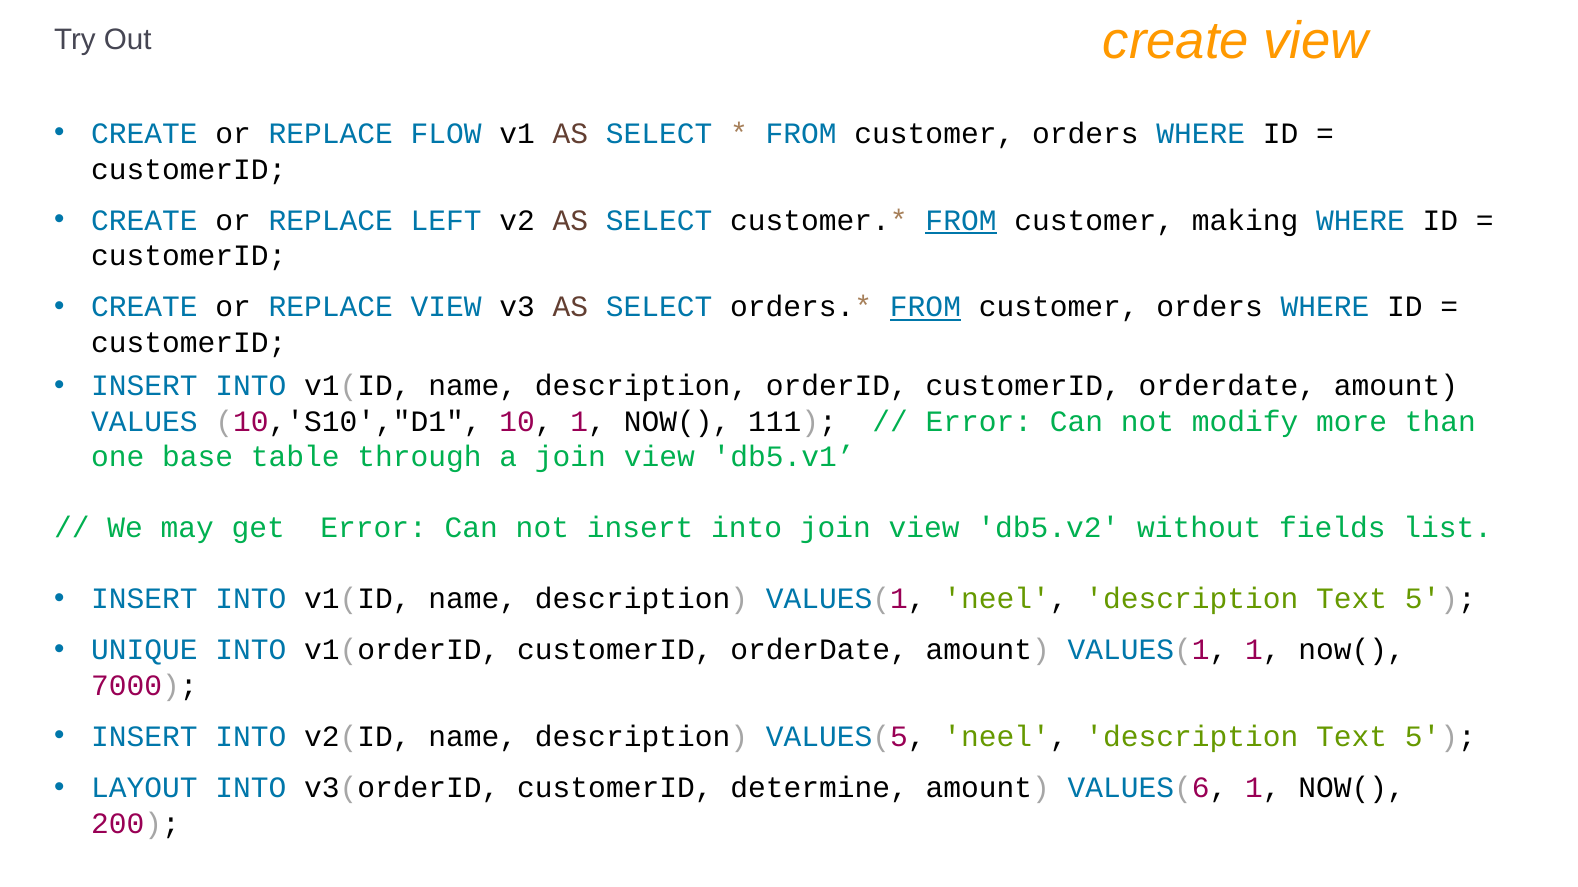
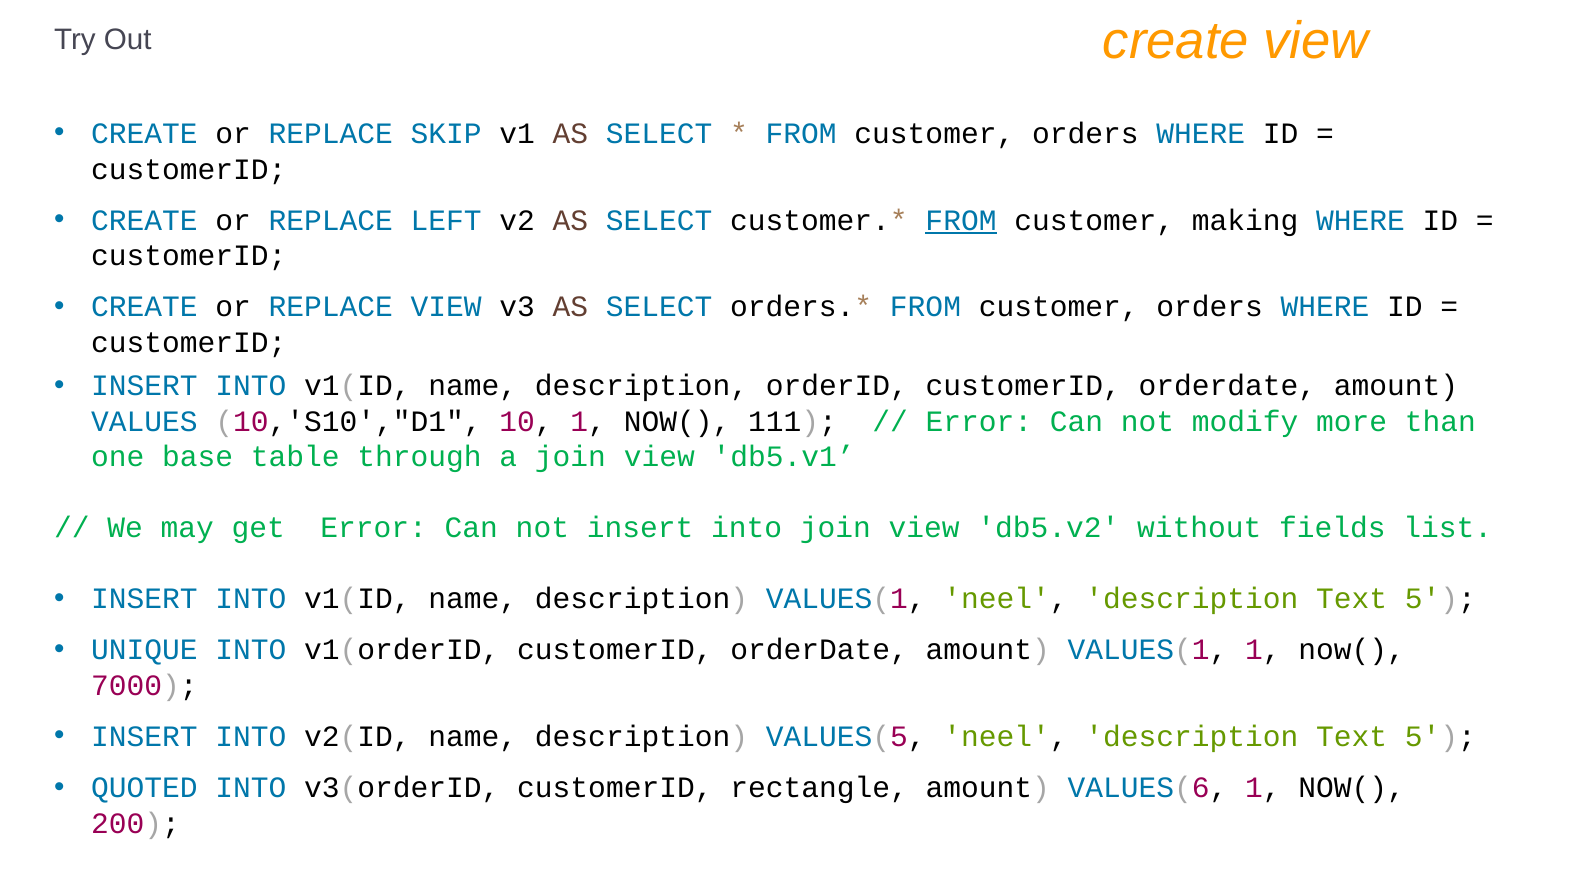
FLOW: FLOW -> SKIP
FROM at (925, 307) underline: present -> none
LAYOUT: LAYOUT -> QUOTED
determine: determine -> rectangle
